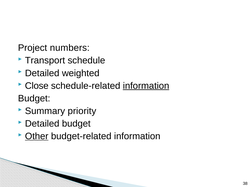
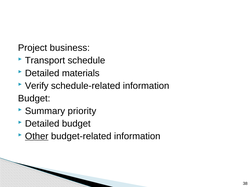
numbers: numbers -> business
weighted: weighted -> materials
Close: Close -> Verify
information at (146, 86) underline: present -> none
